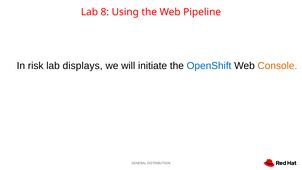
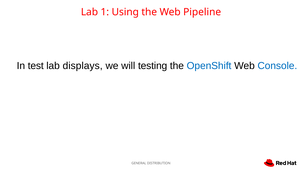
8: 8 -> 1
risk: risk -> test
initiate: initiate -> testing
Console colour: orange -> blue
